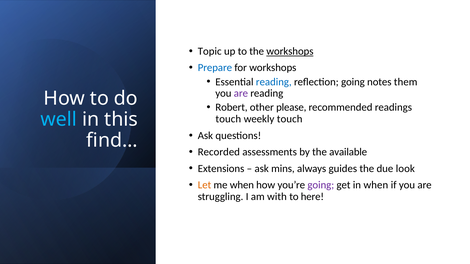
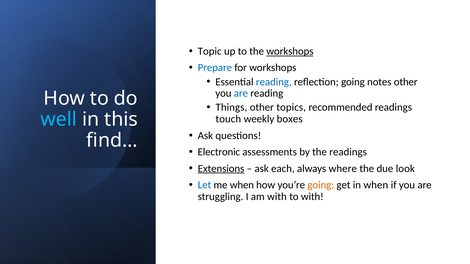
notes them: them -> other
are at (241, 94) colour: purple -> blue
Robert: Robert -> Things
please: please -> topics
weekly touch: touch -> boxes
Recorded: Recorded -> Electronic
the available: available -> readings
Extensions underline: none -> present
mins: mins -> each
guides: guides -> where
Let colour: orange -> blue
going at (321, 185) colour: purple -> orange
to here: here -> with
